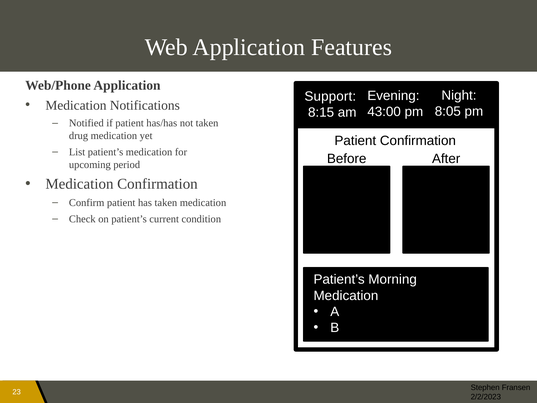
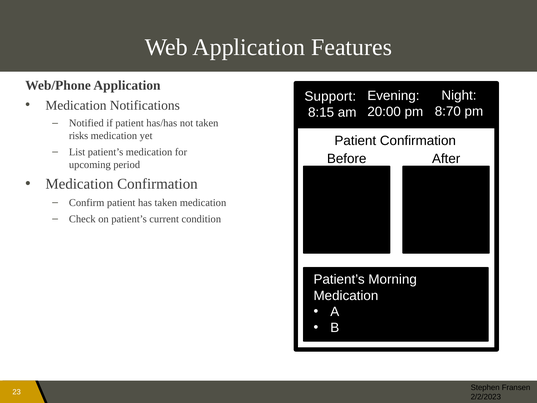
8:05: 8:05 -> 8:70
43:00: 43:00 -> 20:00
drug: drug -> risks
